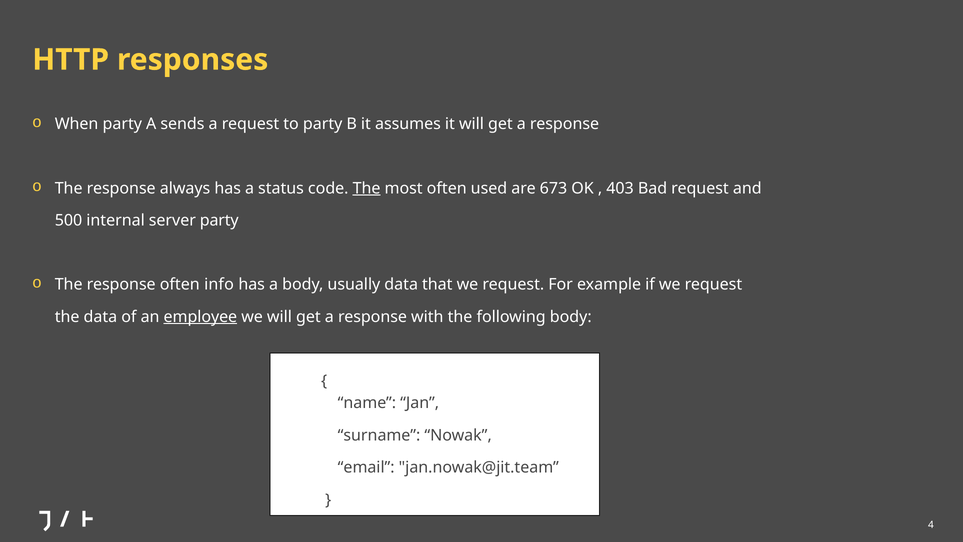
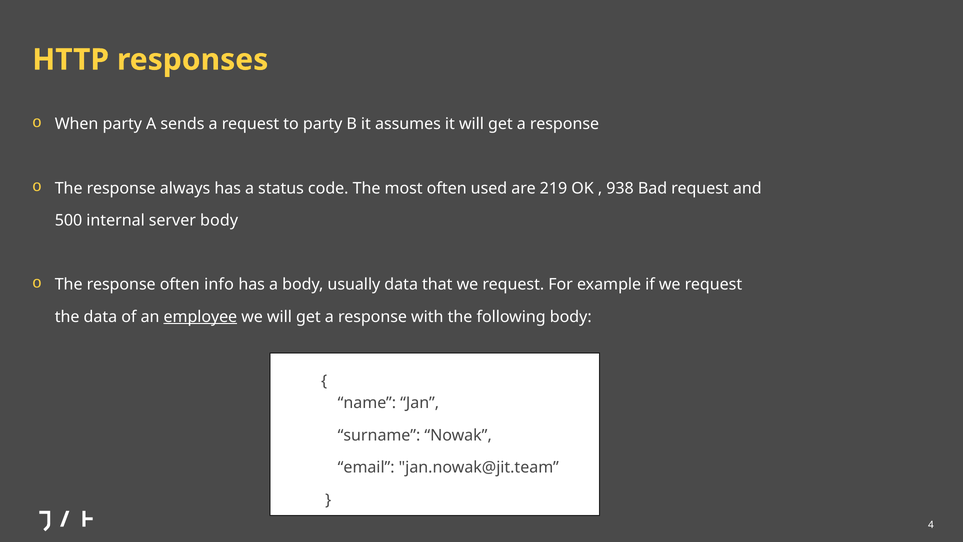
The at (367, 188) underline: present -> none
673: 673 -> 219
403: 403 -> 938
server party: party -> body
